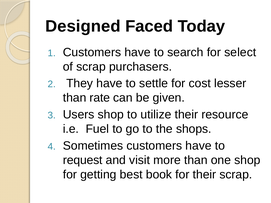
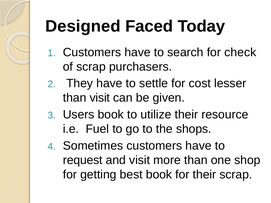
select: select -> check
than rate: rate -> visit
Users shop: shop -> book
